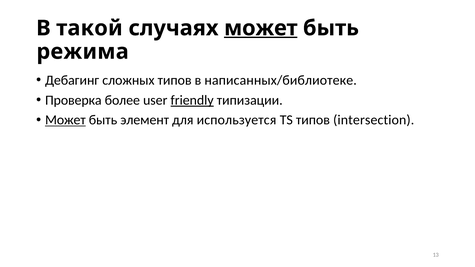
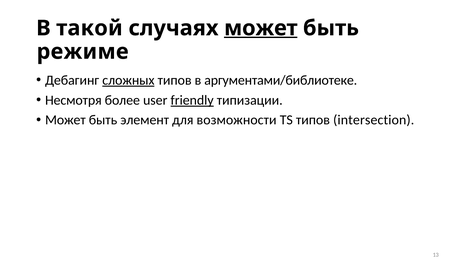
режима: режима -> режиме
сложных underline: none -> present
написанных/библиотеке: написанных/библиотеке -> аргументами/библиотеке
Проверка: Проверка -> Несмотря
Может at (65, 120) underline: present -> none
используется: используется -> возможности
